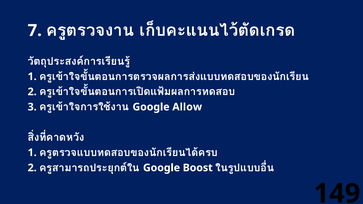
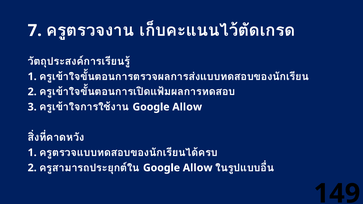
Boost at (198, 168): Boost -> Allow
